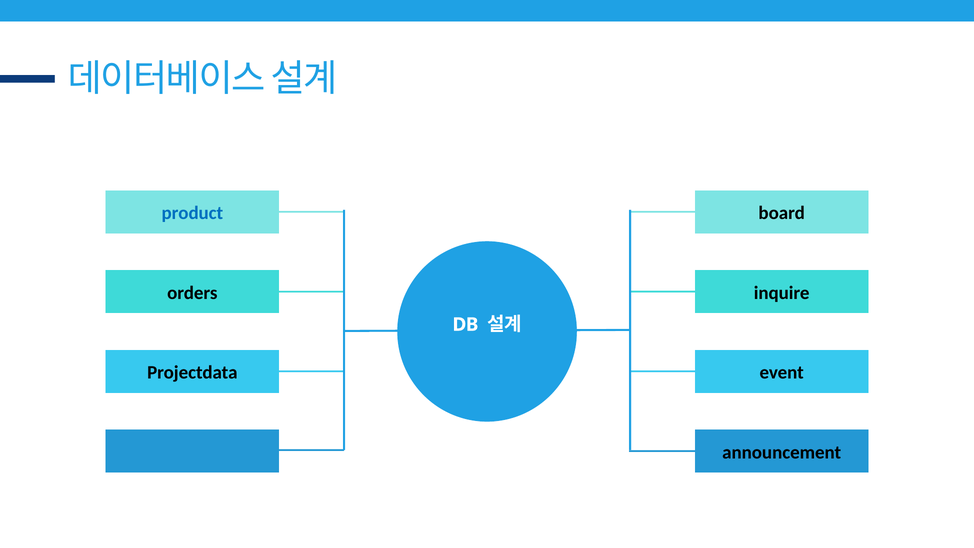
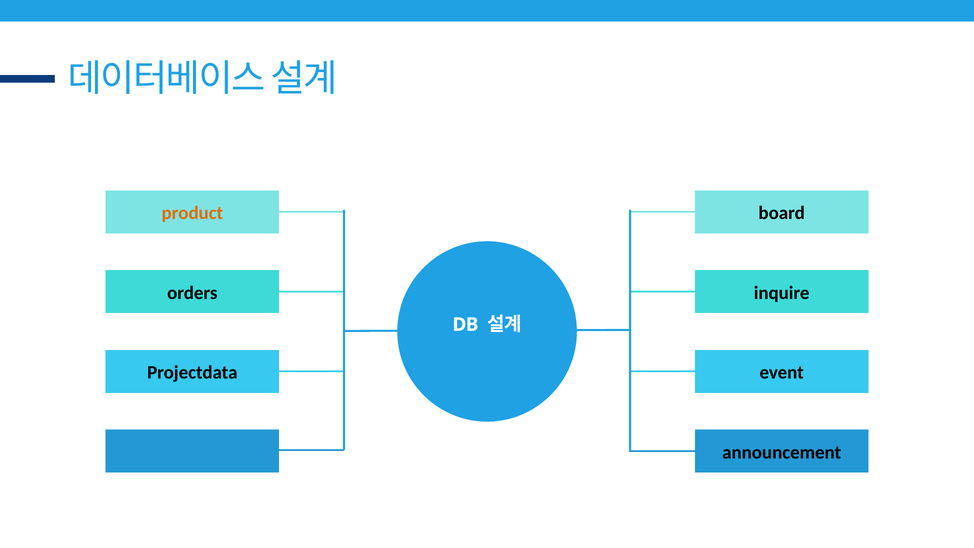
product colour: blue -> orange
